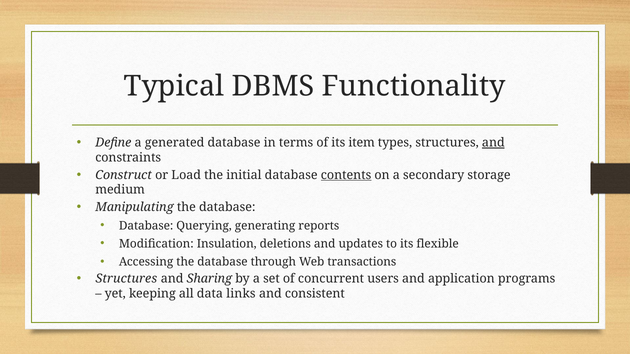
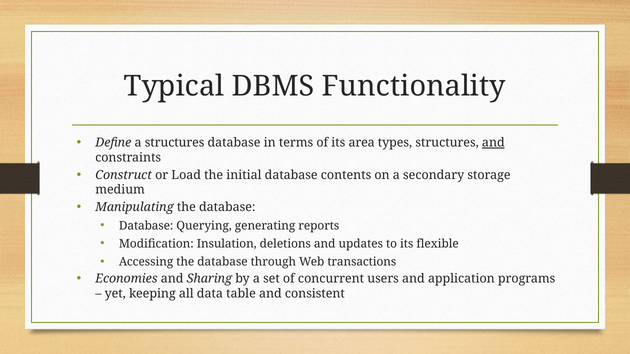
a generated: generated -> structures
item: item -> area
contents underline: present -> none
Structures at (126, 279): Structures -> Economies
links: links -> table
